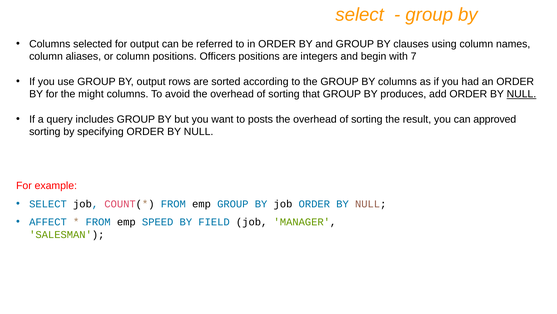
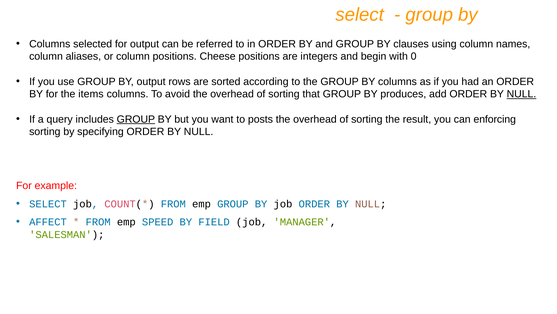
Officers: Officers -> Cheese
7: 7 -> 0
might: might -> items
GROUP at (136, 119) underline: none -> present
approved: approved -> enforcing
